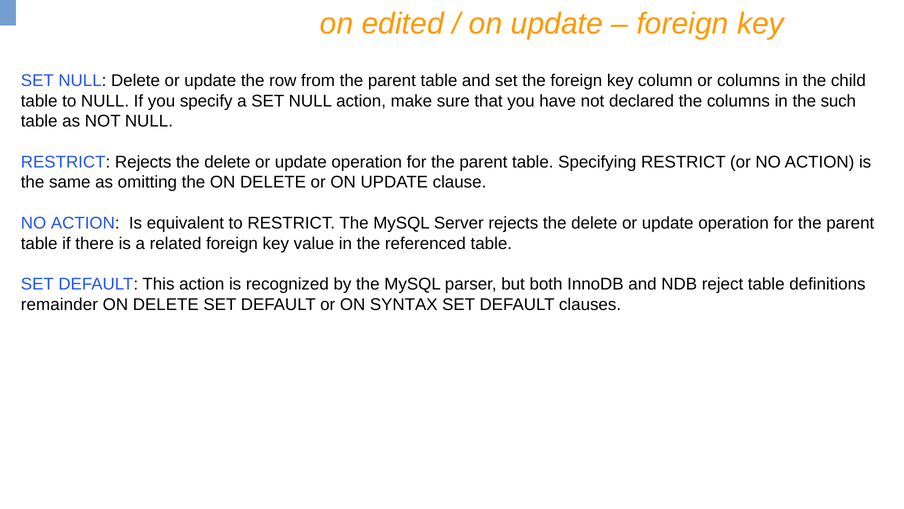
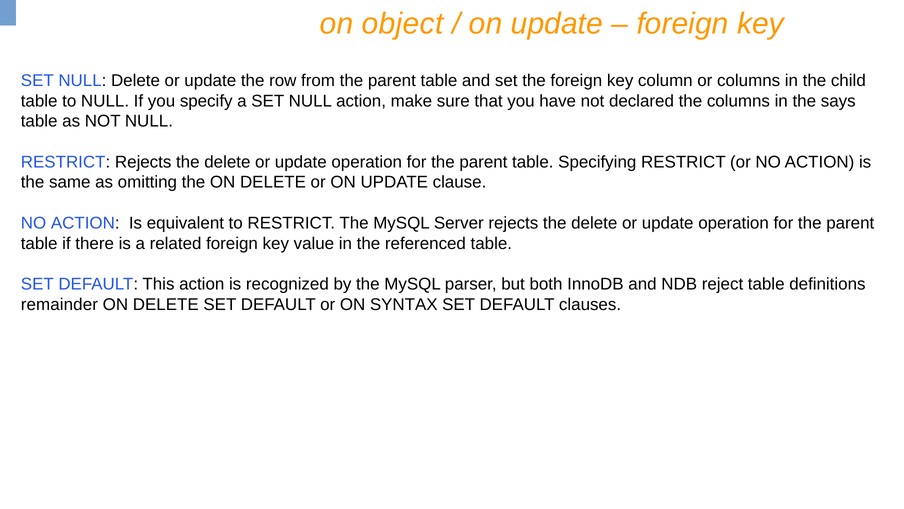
edited: edited -> object
such: such -> says
